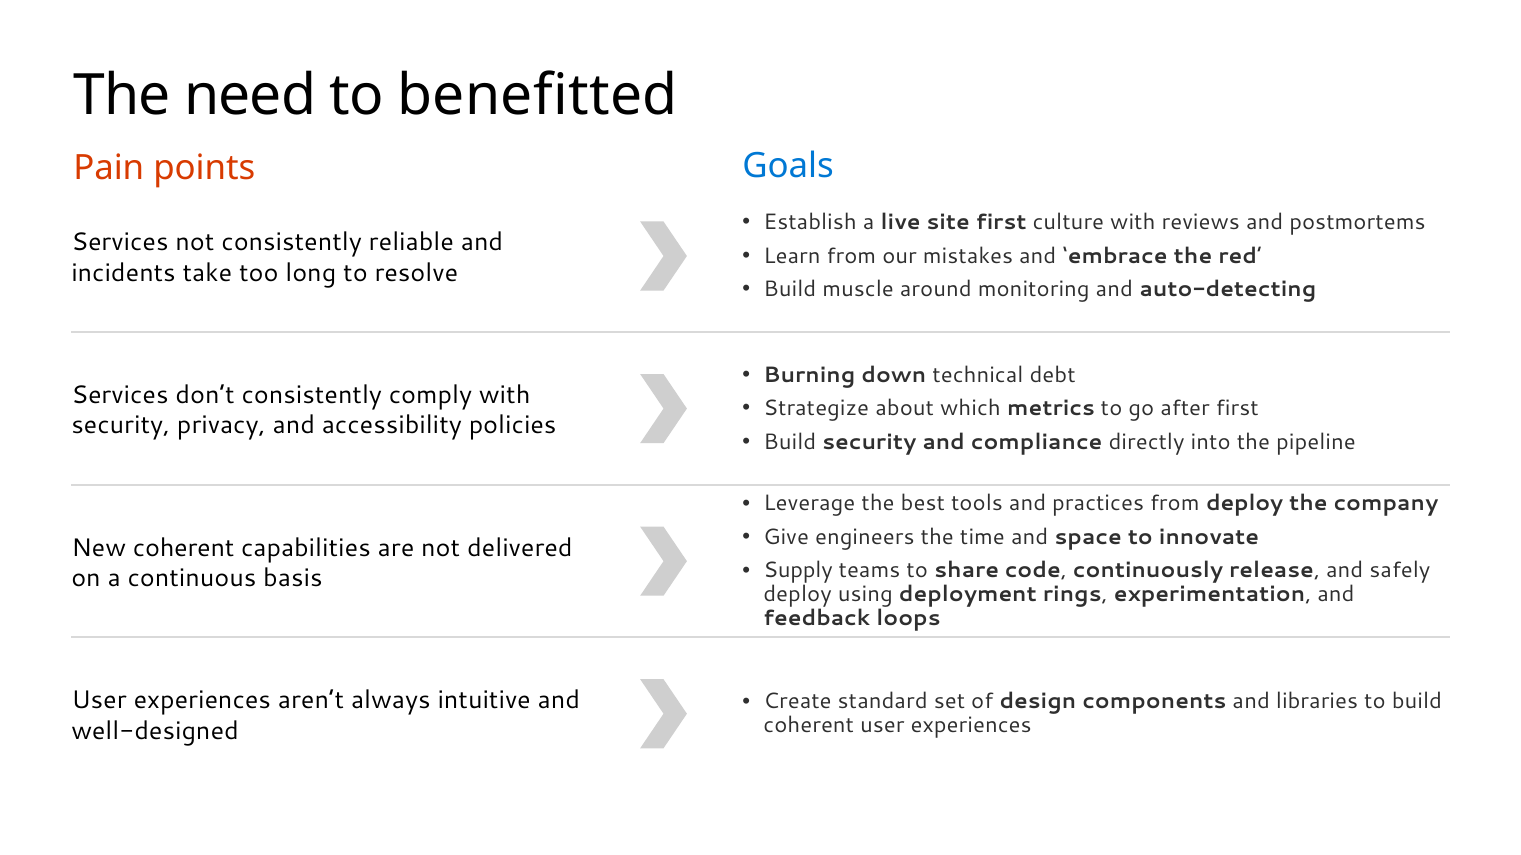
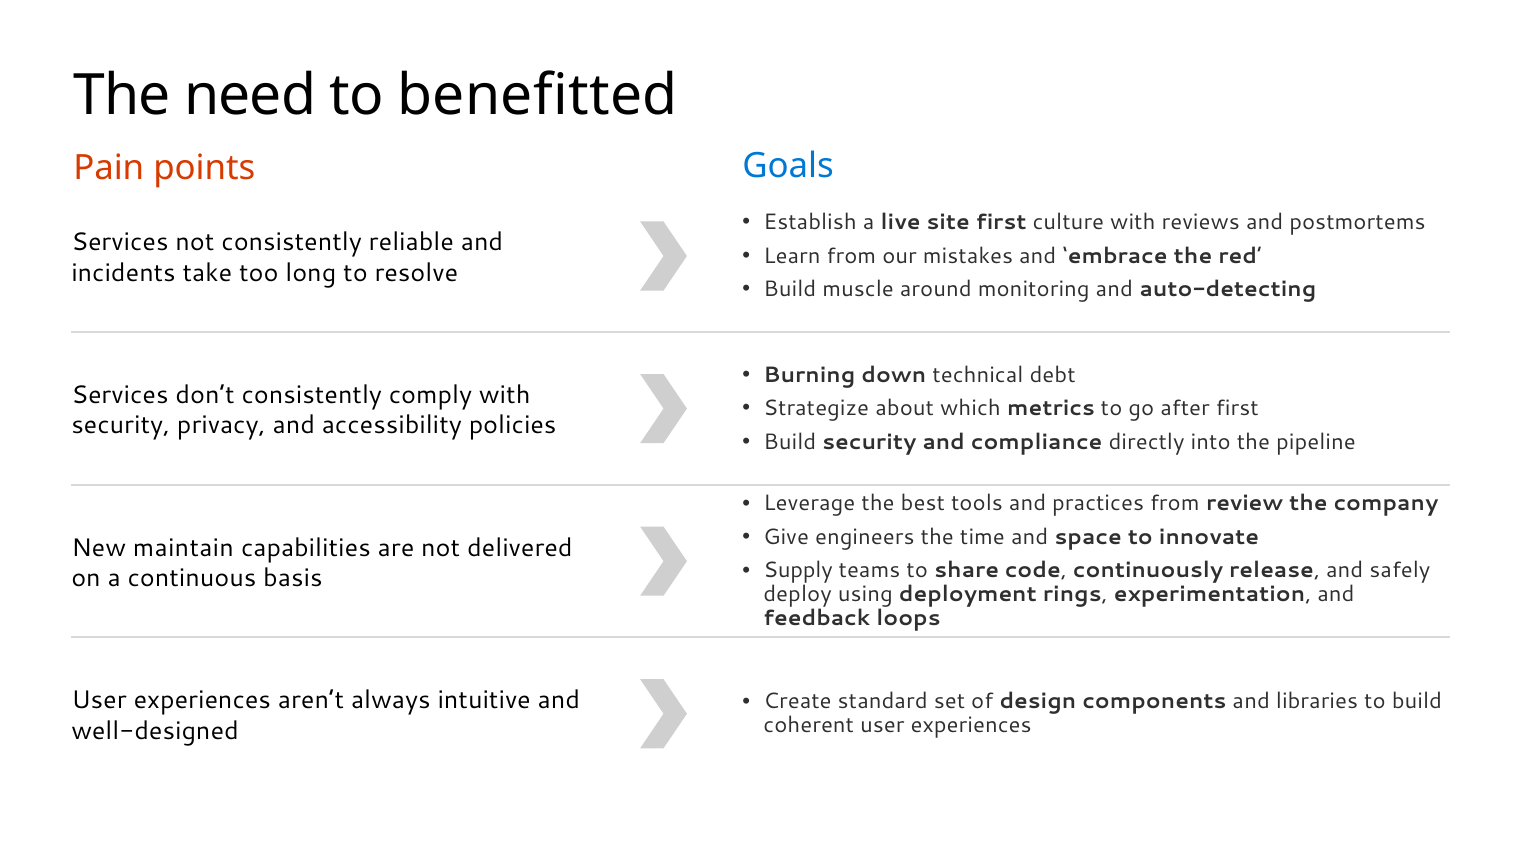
from deploy: deploy -> review
New coherent: coherent -> maintain
